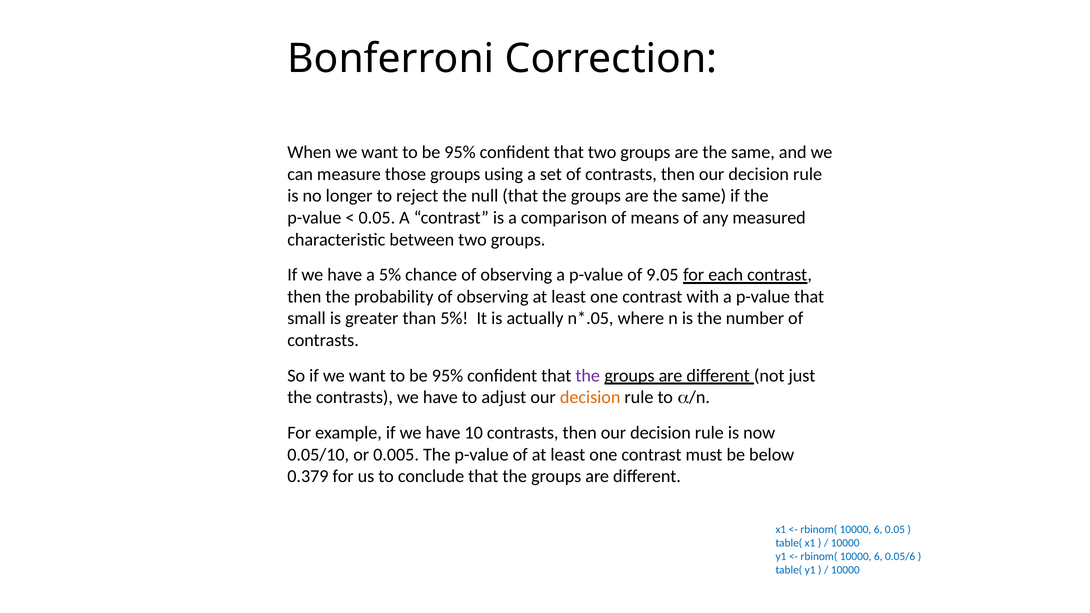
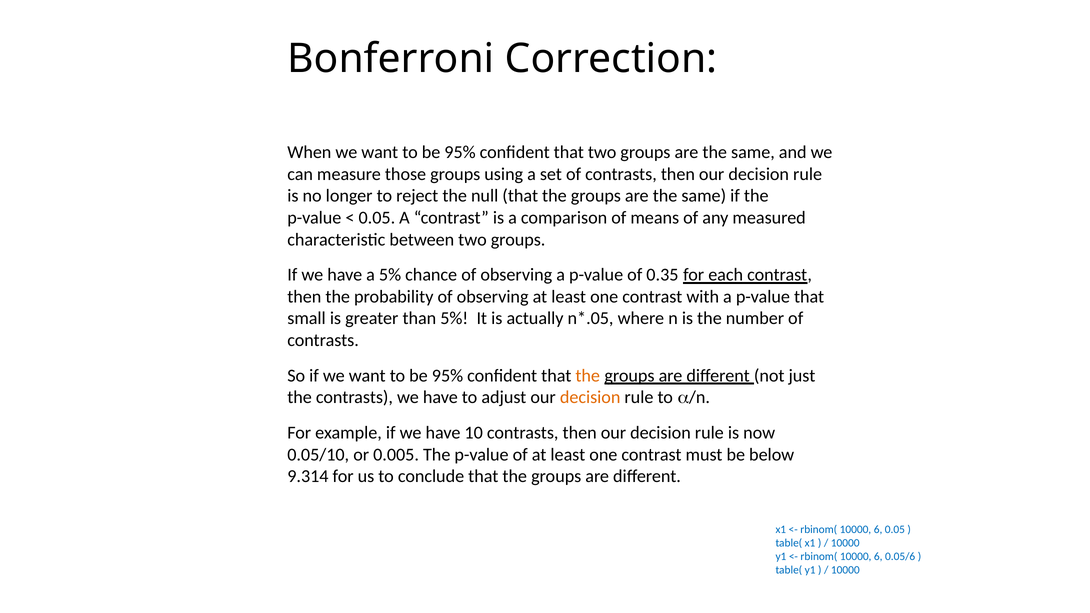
9.05: 9.05 -> 0.35
the at (588, 376) colour: purple -> orange
0.379: 0.379 -> 9.314
